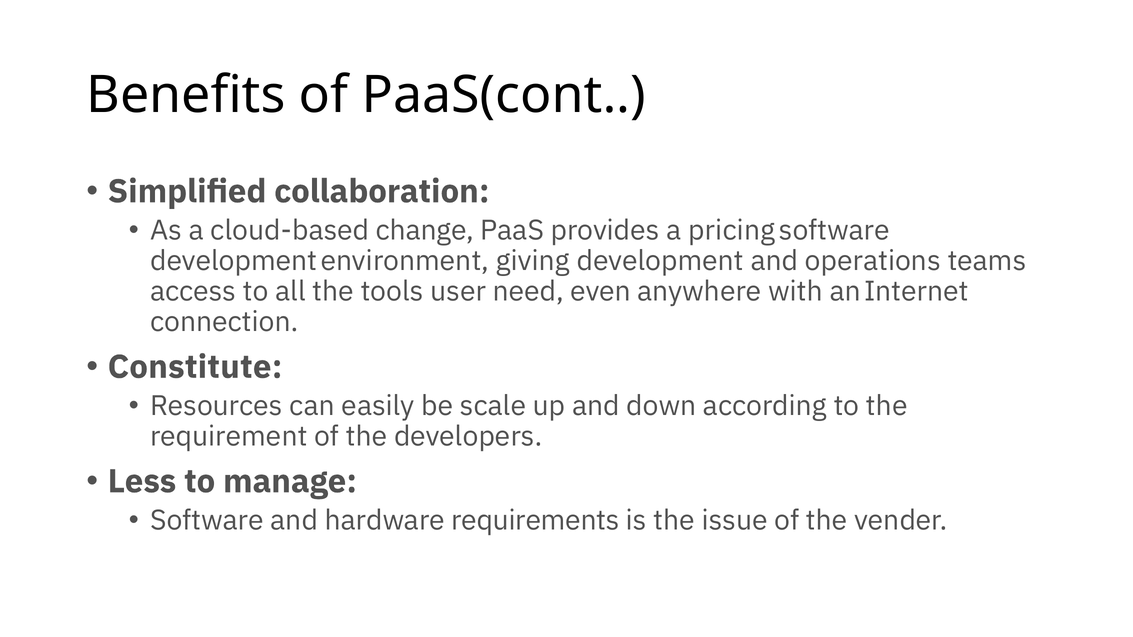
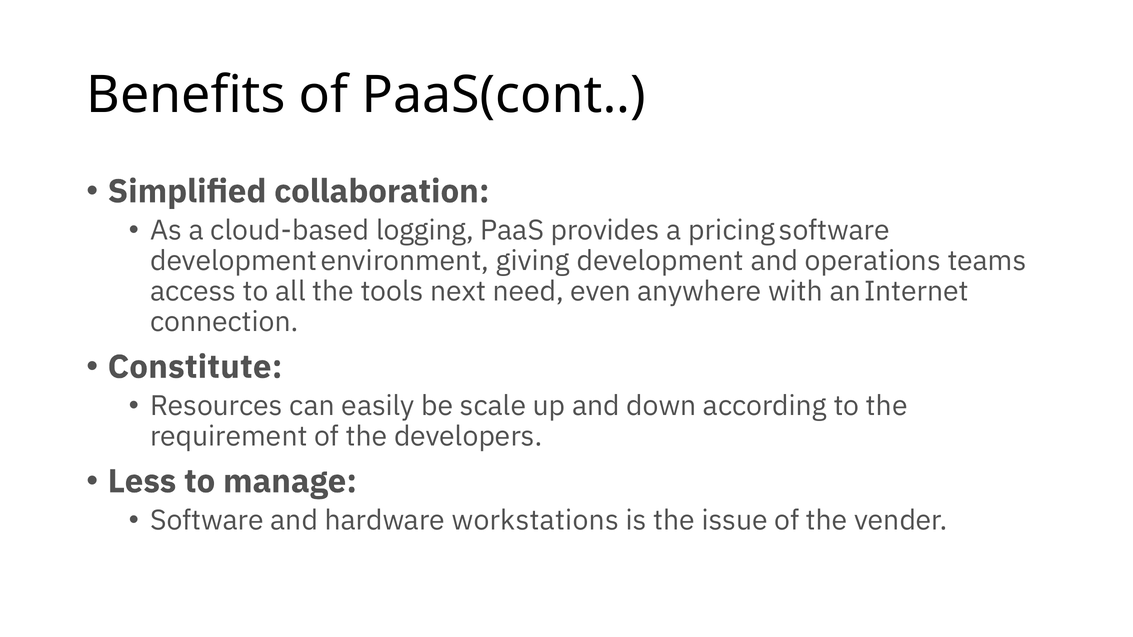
change: change -> logging
user: user -> next
requirements: requirements -> workstations
